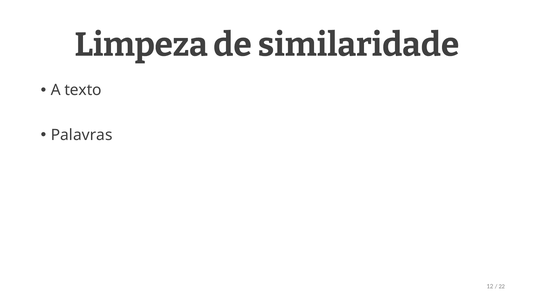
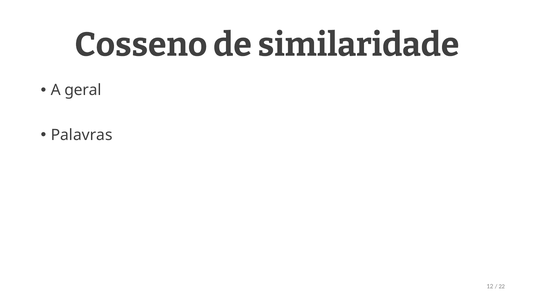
Limpeza: Limpeza -> Cosseno
texto: texto -> geral
